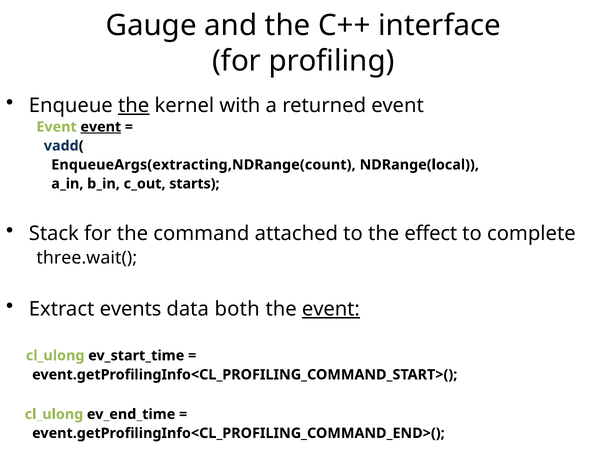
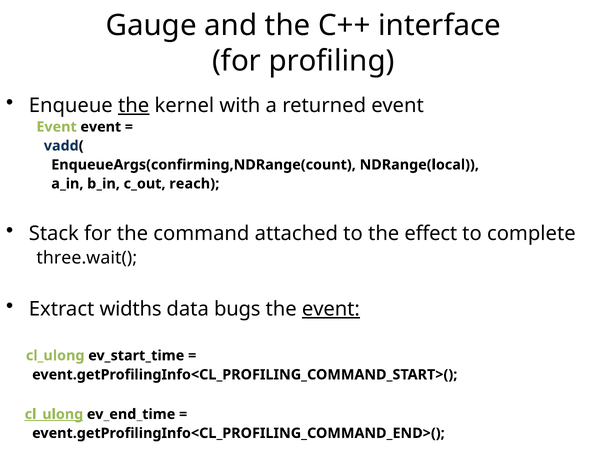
event at (101, 127) underline: present -> none
EnqueueArgs(extracting,NDRange(count: EnqueueArgs(extracting,NDRange(count -> EnqueueArgs(confirming,NDRange(count
starts: starts -> reach
events: events -> widths
both: both -> bugs
cl_ulong at (54, 414) underline: none -> present
